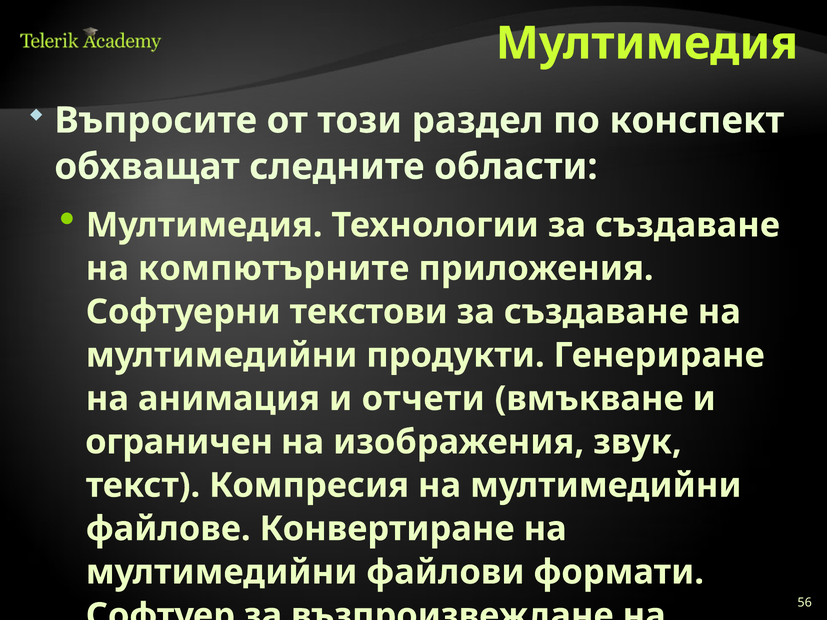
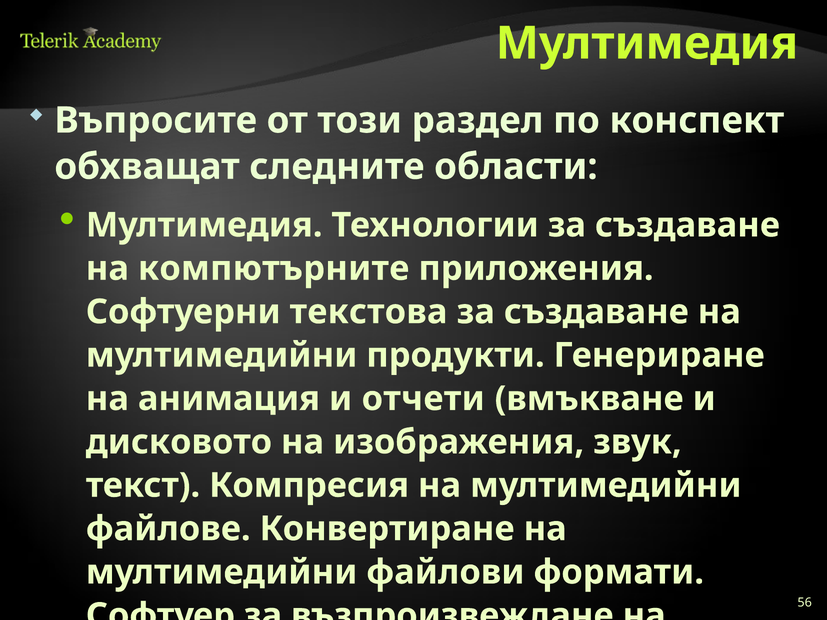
текстови: текстови -> текстова
ограничен: ограничен -> дискoвото
